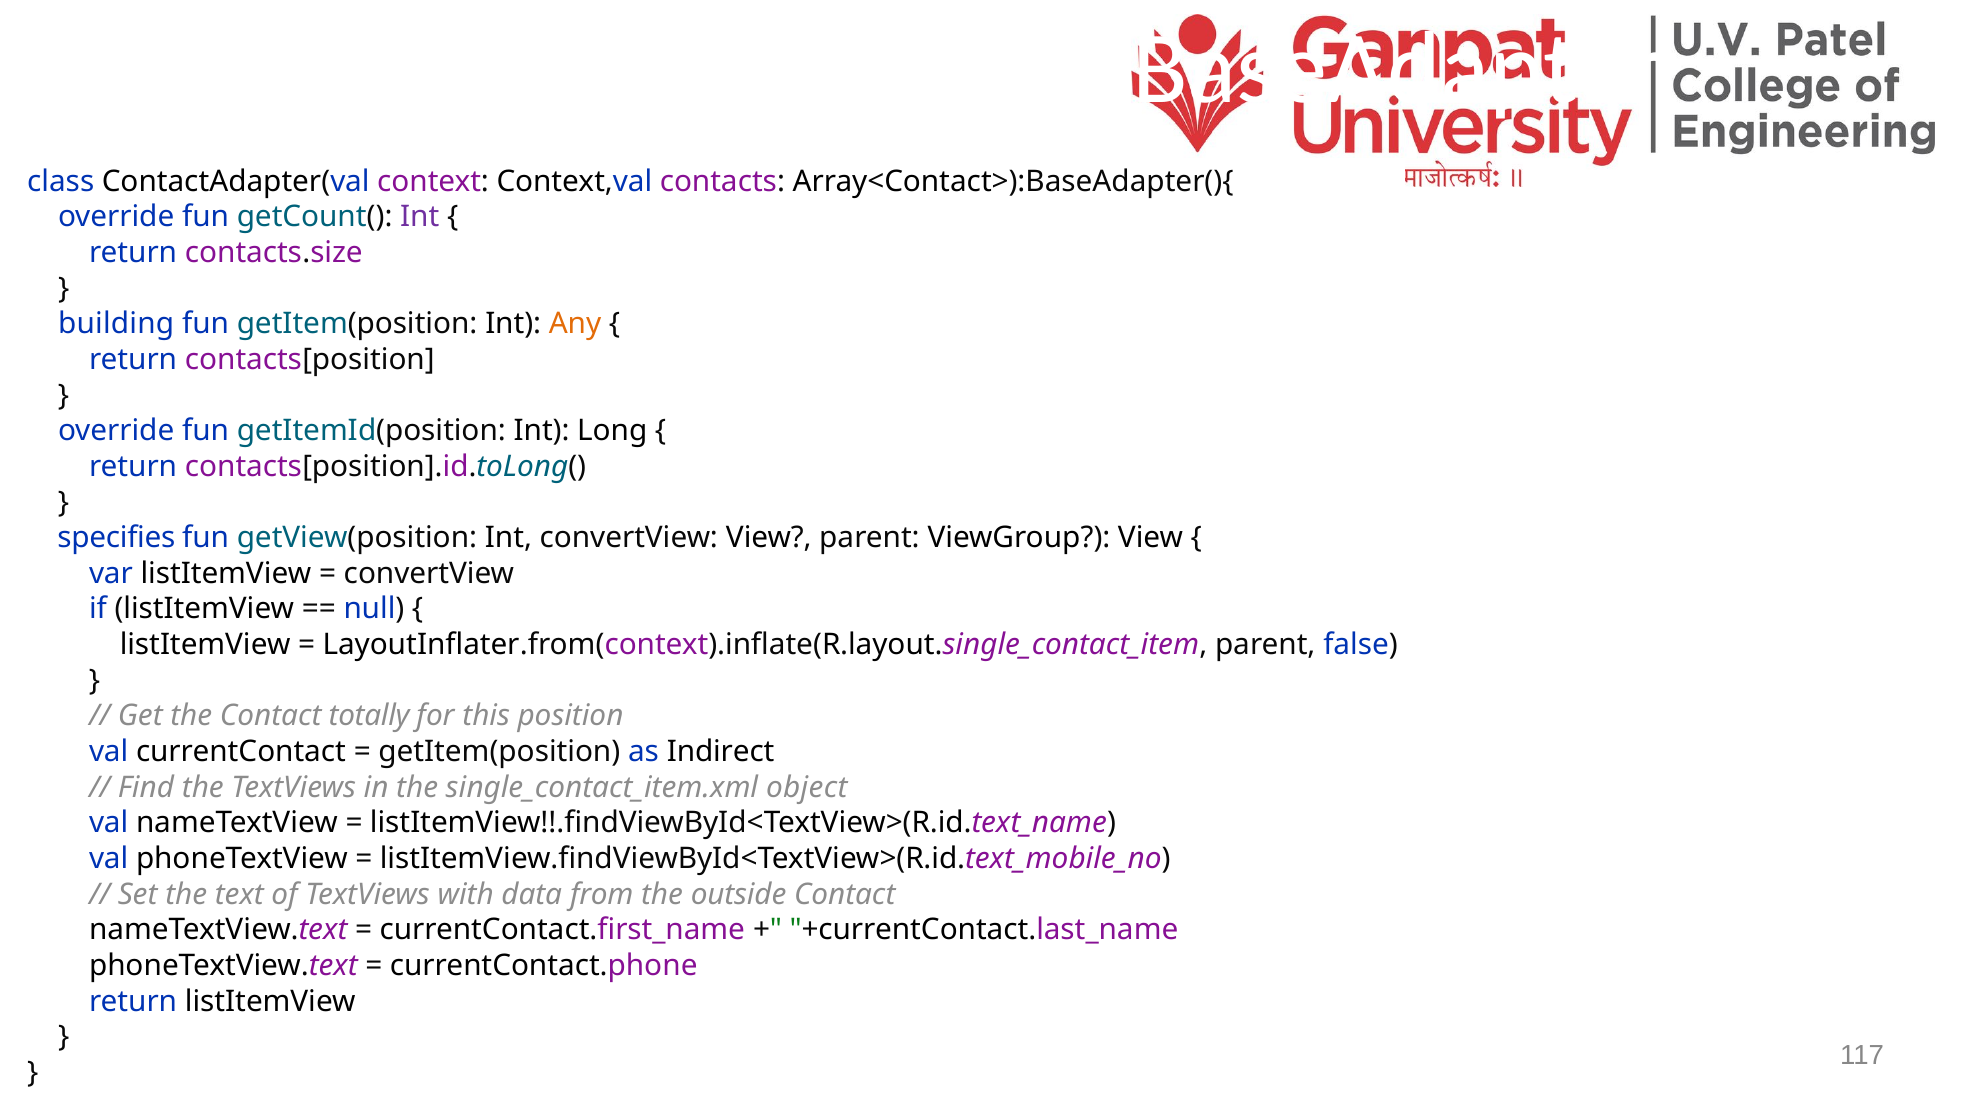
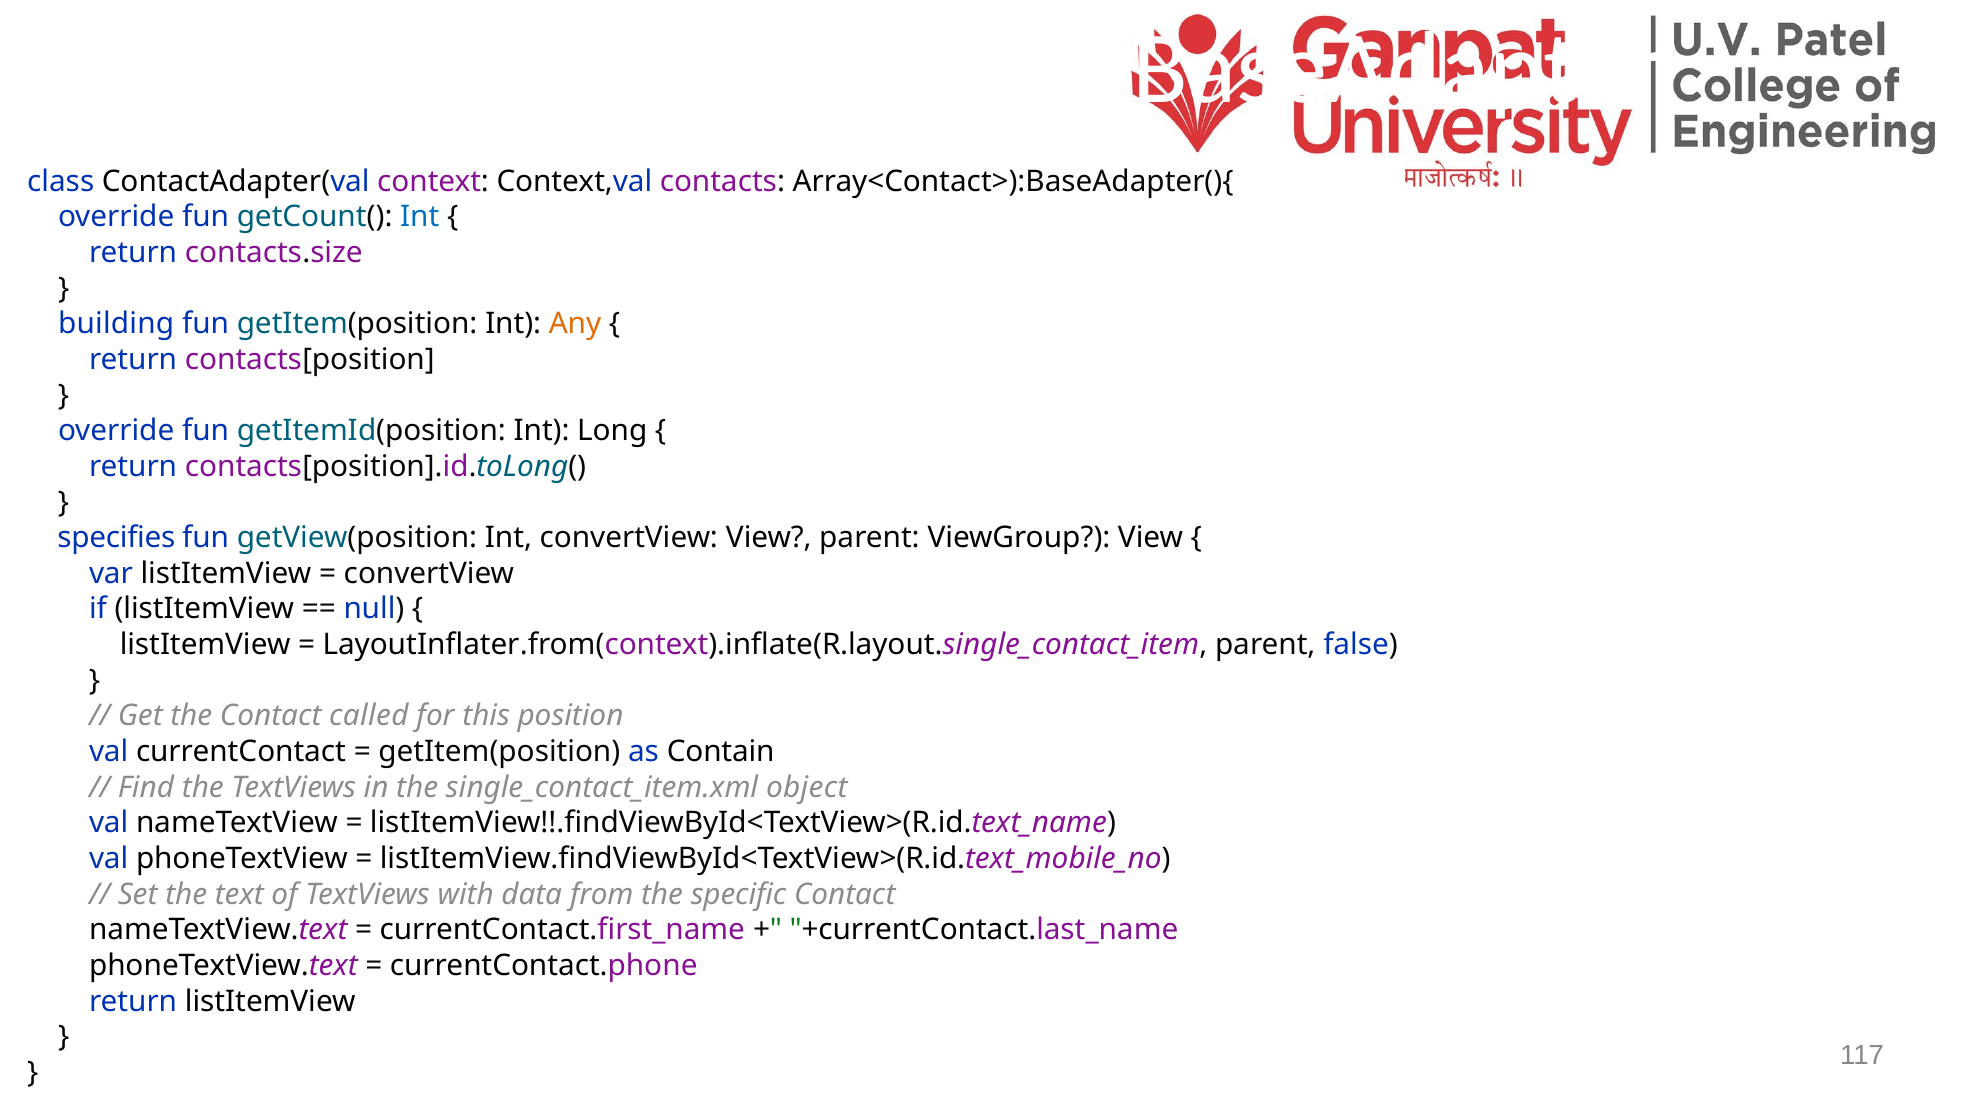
Int at (420, 217) colour: purple -> blue
totally: totally -> called
Indirect: Indirect -> Contain
outside: outside -> specific
